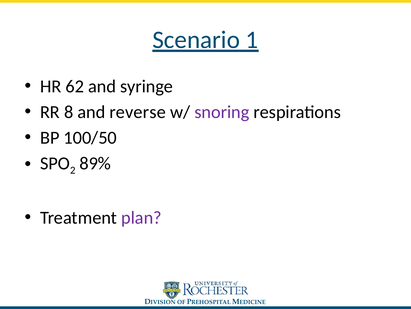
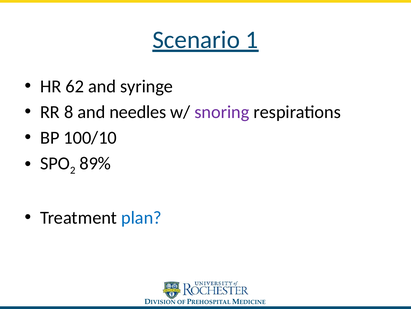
reverse: reverse -> needles
100/50: 100/50 -> 100/10
plan colour: purple -> blue
